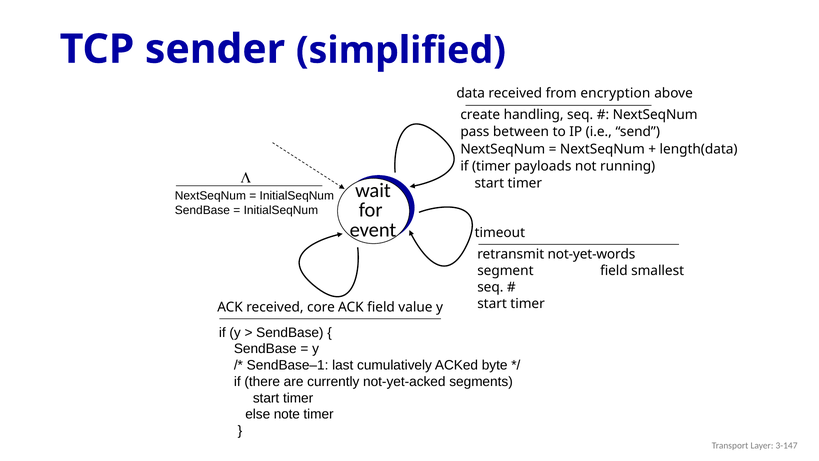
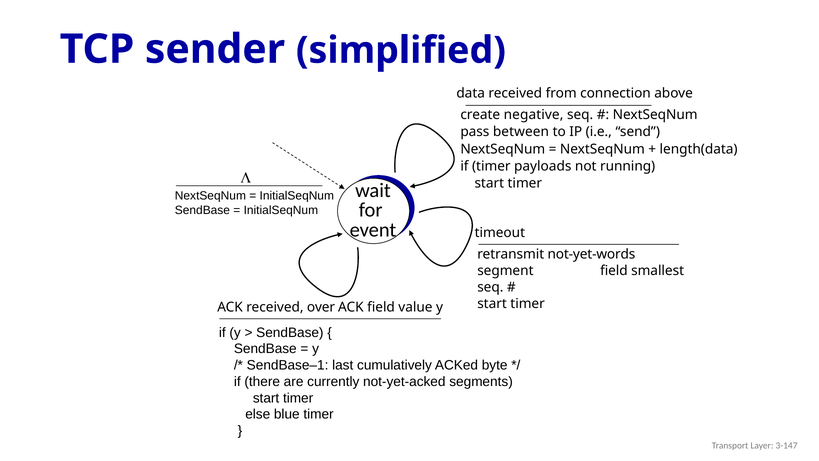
encryption: encryption -> connection
handling: handling -> negative
core: core -> over
note: note -> blue
